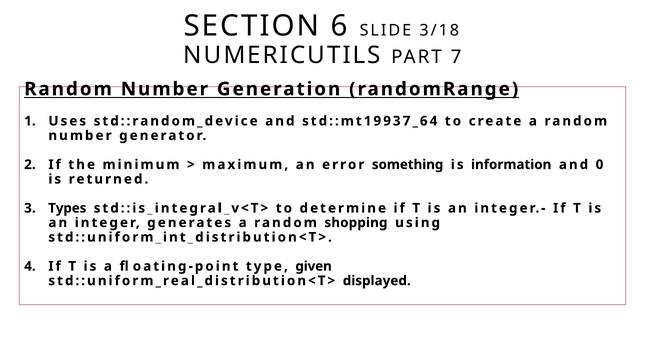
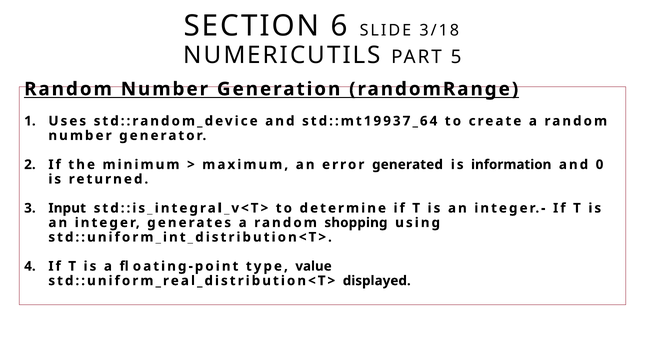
7: 7 -> 5
something: something -> generated
Types: Types -> Input
given: given -> value
